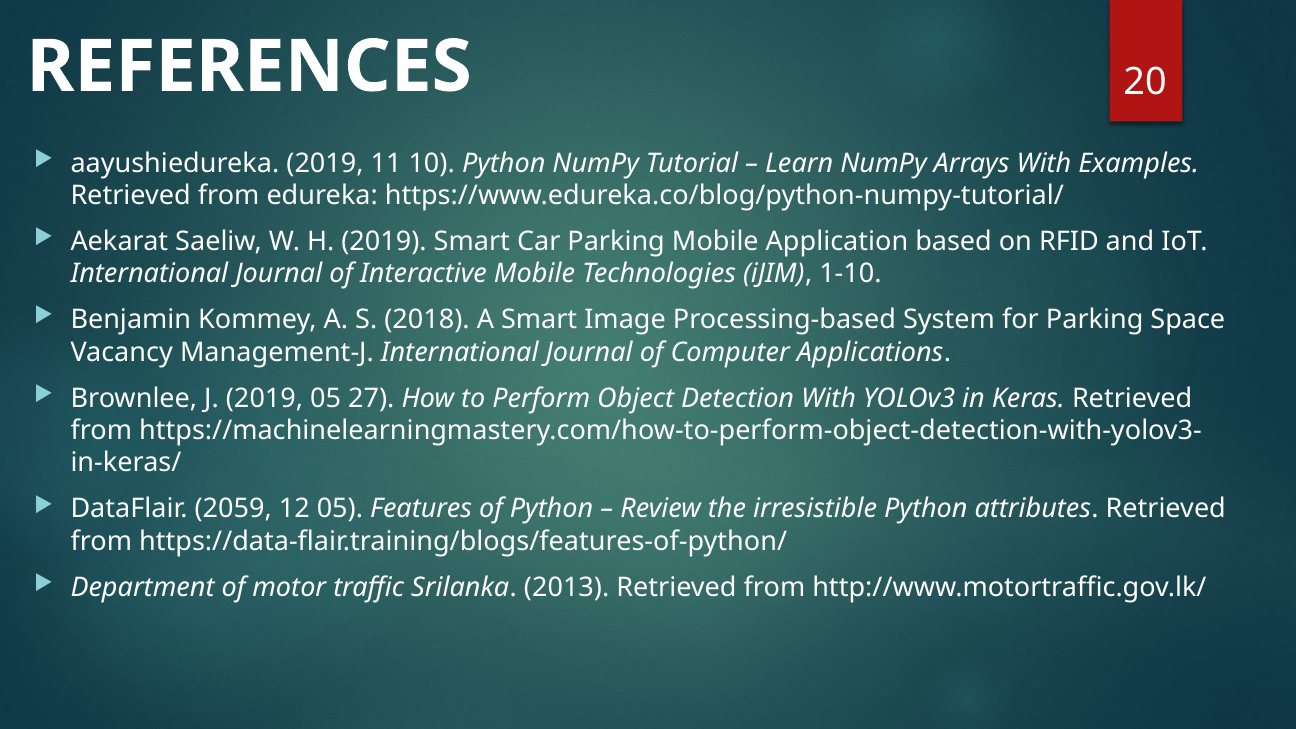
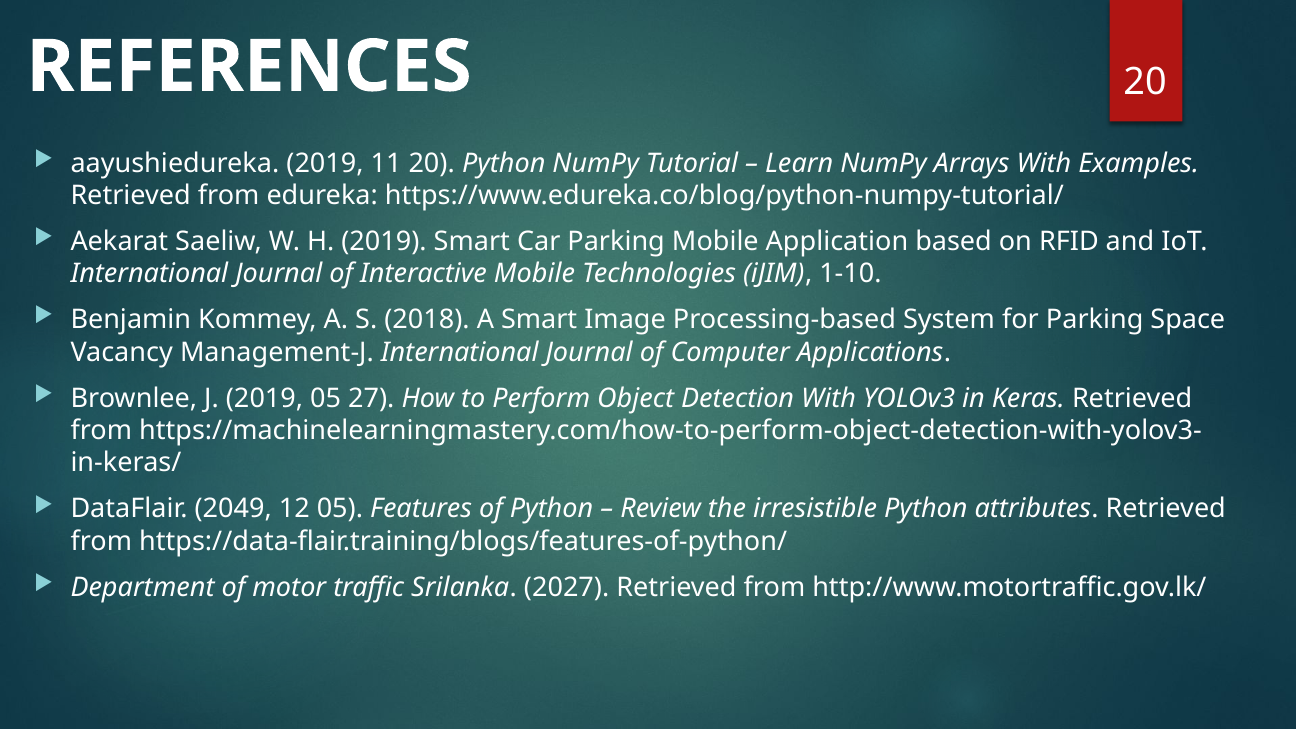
11 10: 10 -> 20
2059: 2059 -> 2049
2013: 2013 -> 2027
